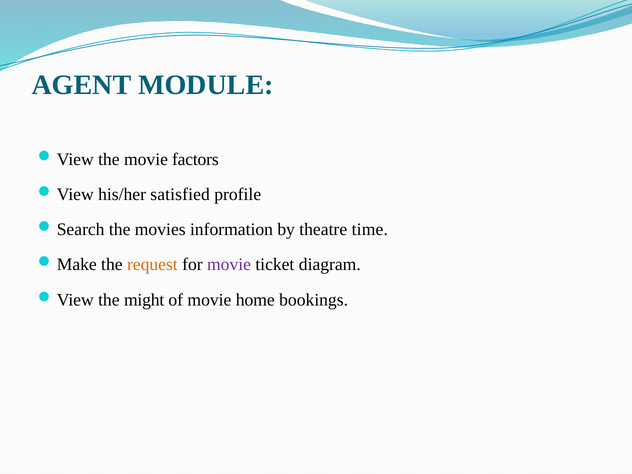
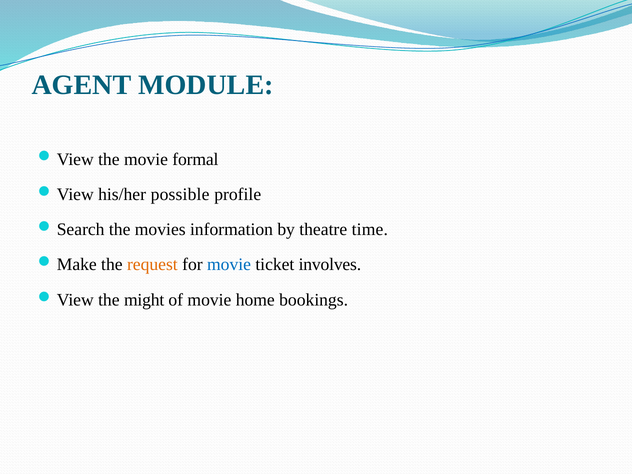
factors: factors -> formal
satisfied: satisfied -> possible
movie at (229, 265) colour: purple -> blue
diagram: diagram -> involves
